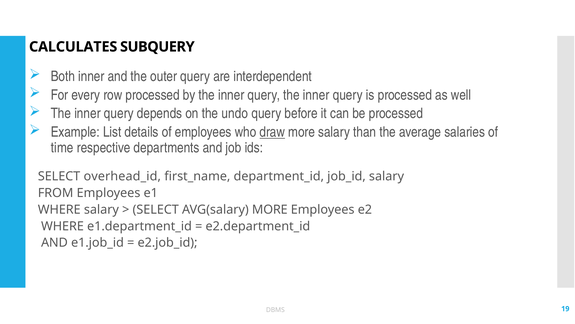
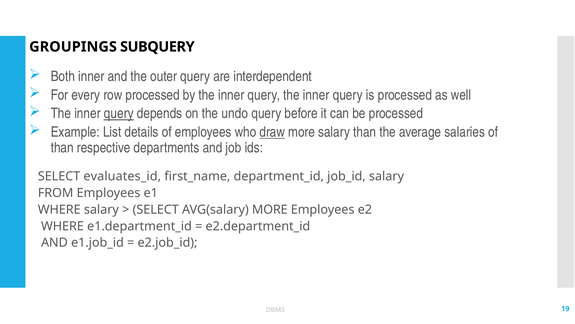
CALCULATES: CALCULATES -> GROUPINGS
query at (119, 113) underline: none -> present
time at (62, 147): time -> than
overhead_id: overhead_id -> evaluates_id
